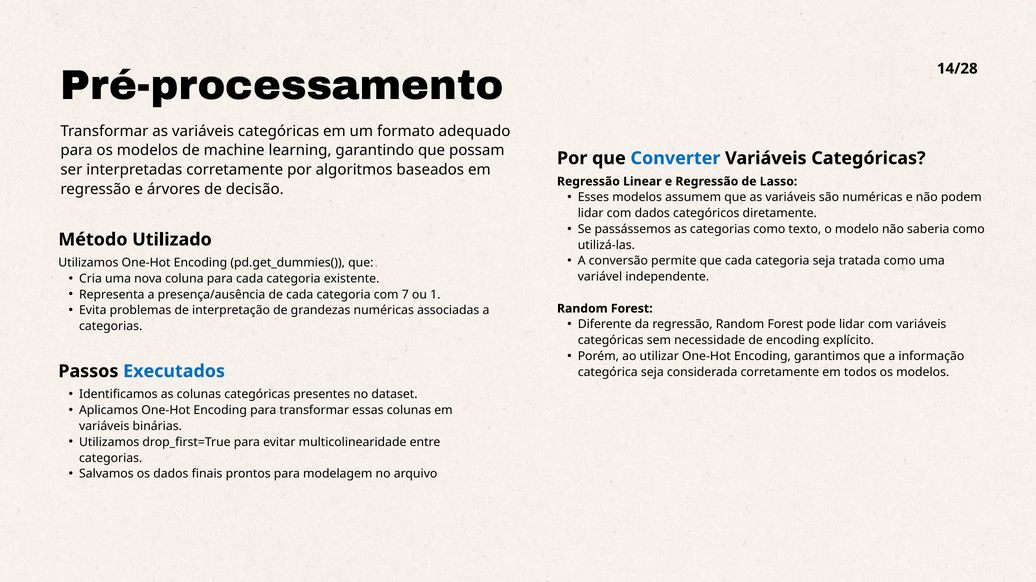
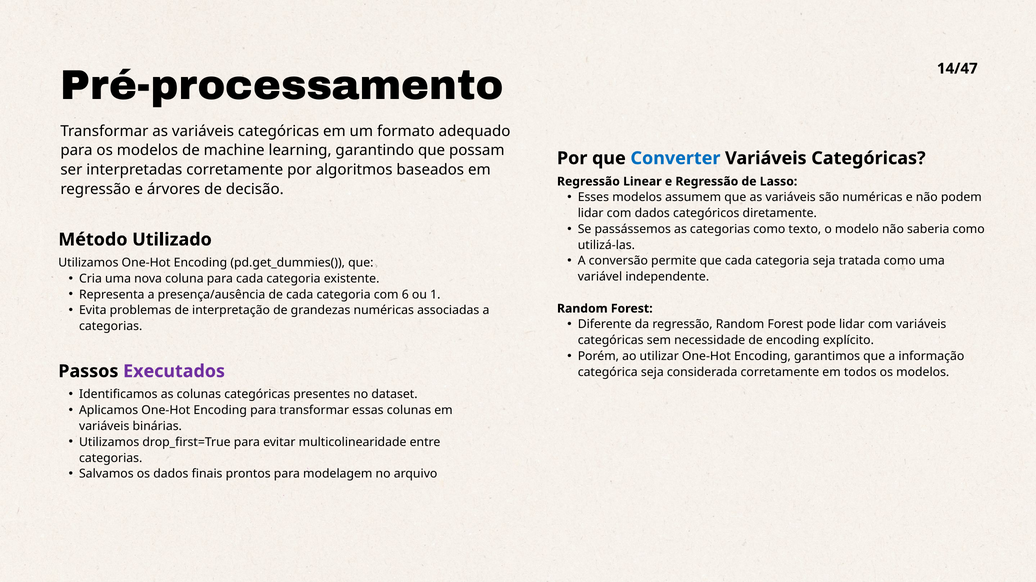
14/28: 14/28 -> 14/47
7: 7 -> 6
Executados colour: blue -> purple
